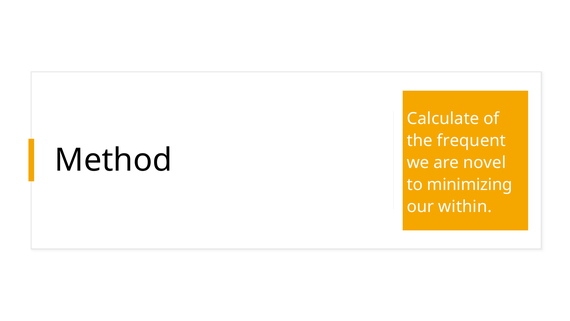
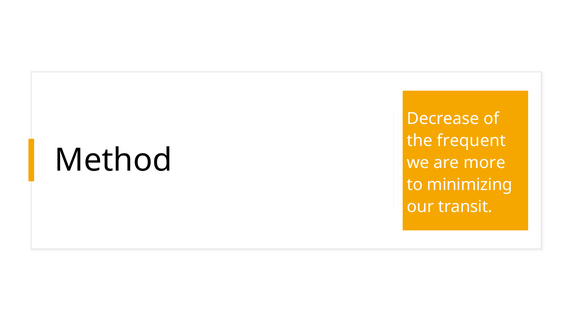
Calculate: Calculate -> Decrease
novel: novel -> more
within: within -> transit
